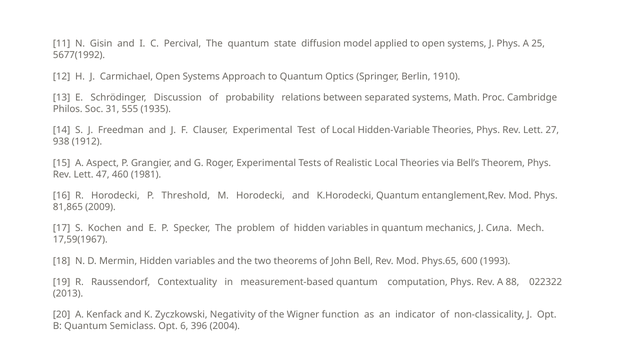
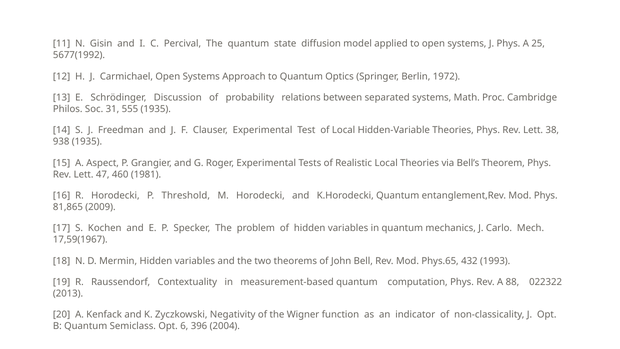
1910: 1910 -> 1972
27: 27 -> 38
938 1912: 1912 -> 1935
Сила: Сила -> Carlo
600: 600 -> 432
